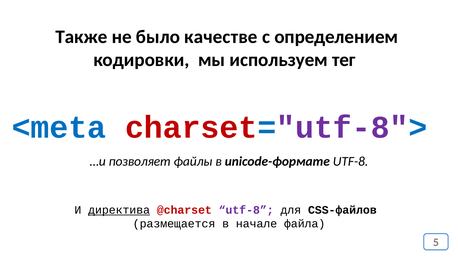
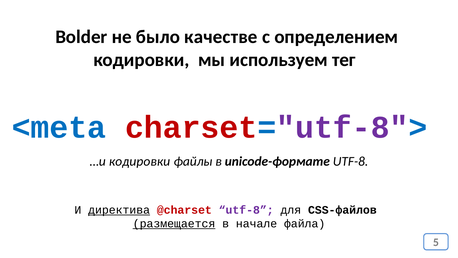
Также: Также -> Bolder
…и позволяет: позволяет -> кодировки
размещается underline: none -> present
